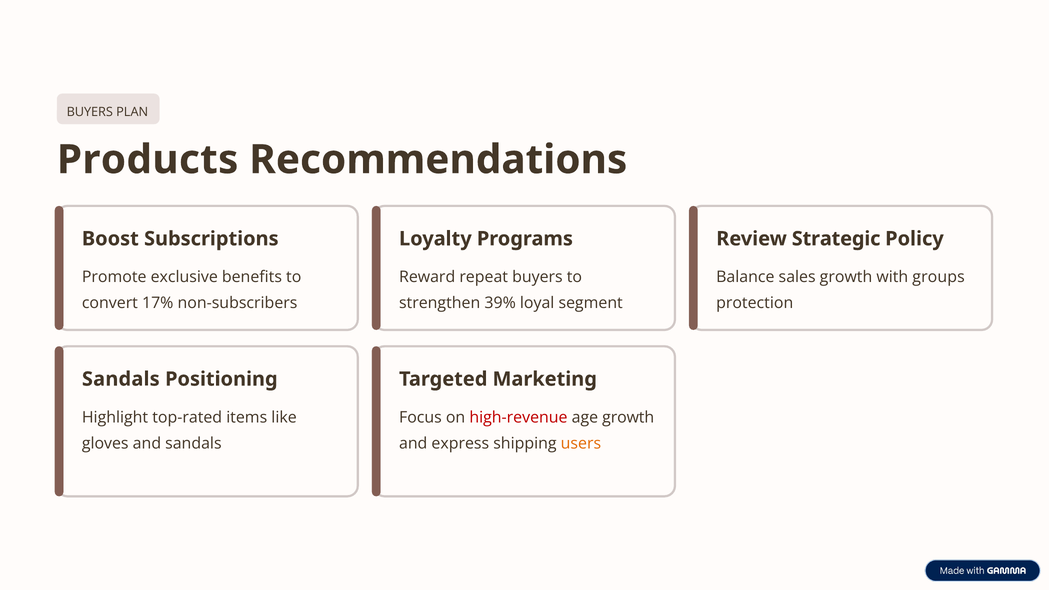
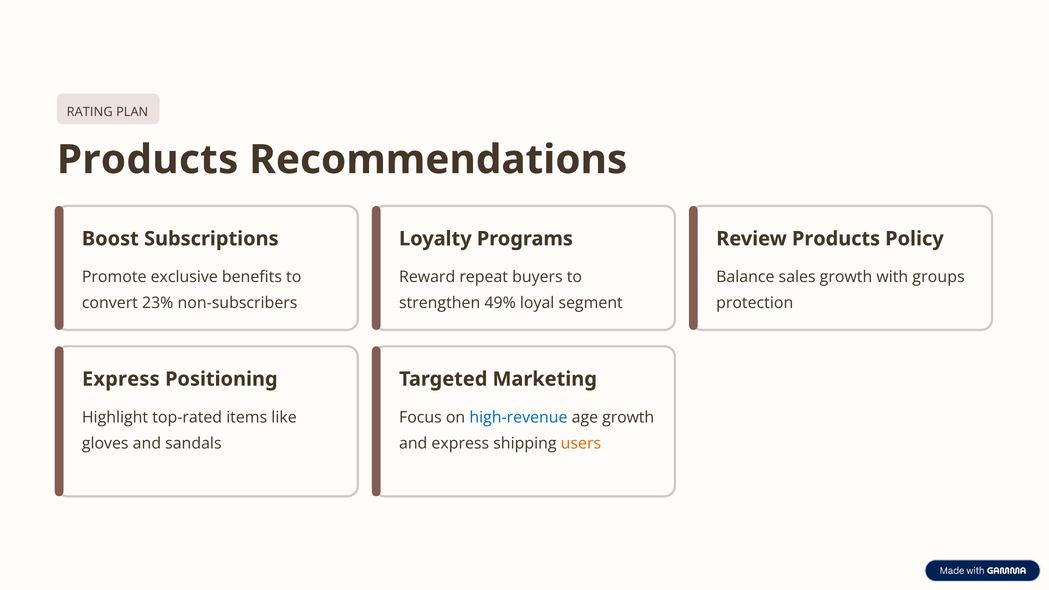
BUYERS at (90, 112): BUYERS -> RATING
Review Strategic: Strategic -> Products
17%: 17% -> 23%
39%: 39% -> 49%
Sandals at (121, 379): Sandals -> Express
high-revenue colour: red -> blue
